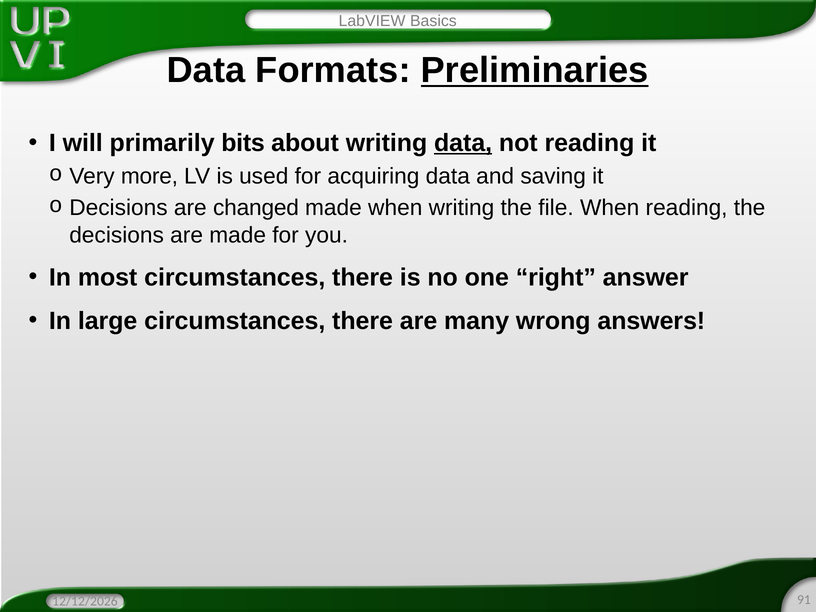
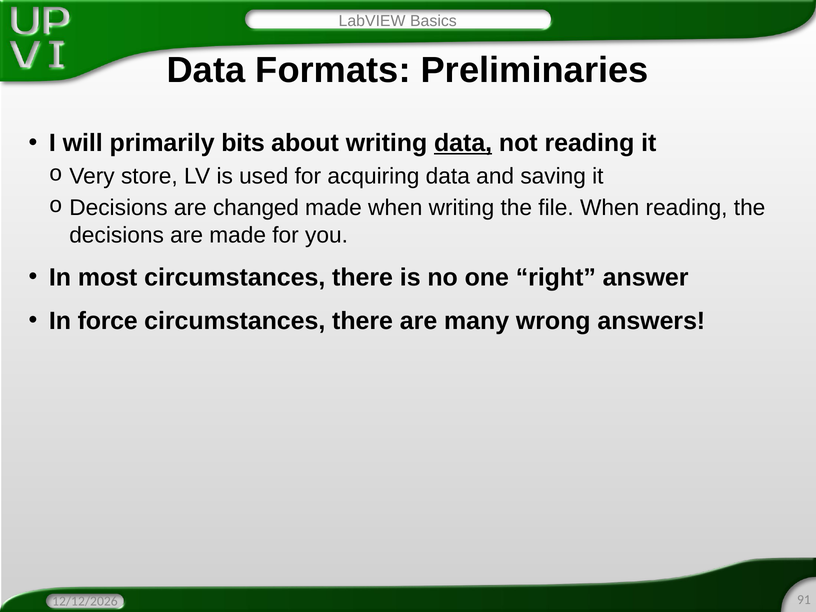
Preliminaries underline: present -> none
more: more -> store
large: large -> force
